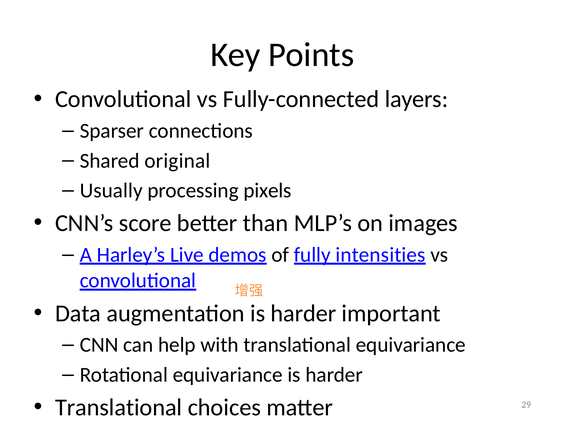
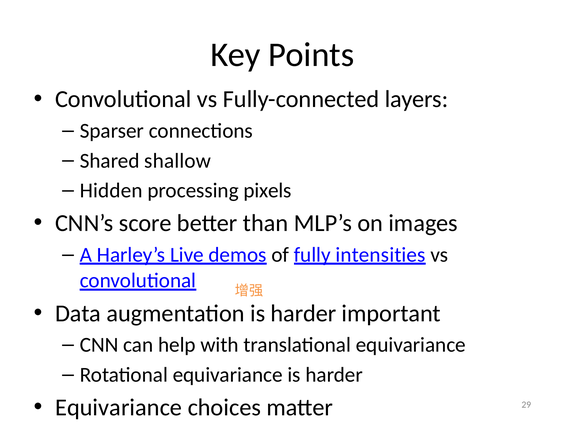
original: original -> shallow
Usually: Usually -> Hidden
Translational at (119, 407): Translational -> Equivariance
